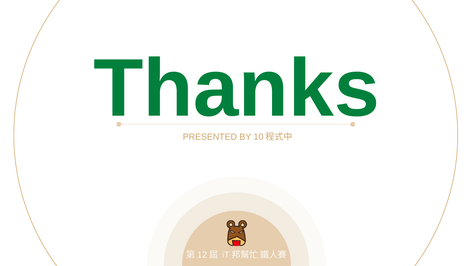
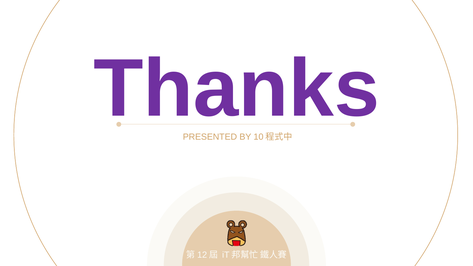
Thanks colour: green -> purple
